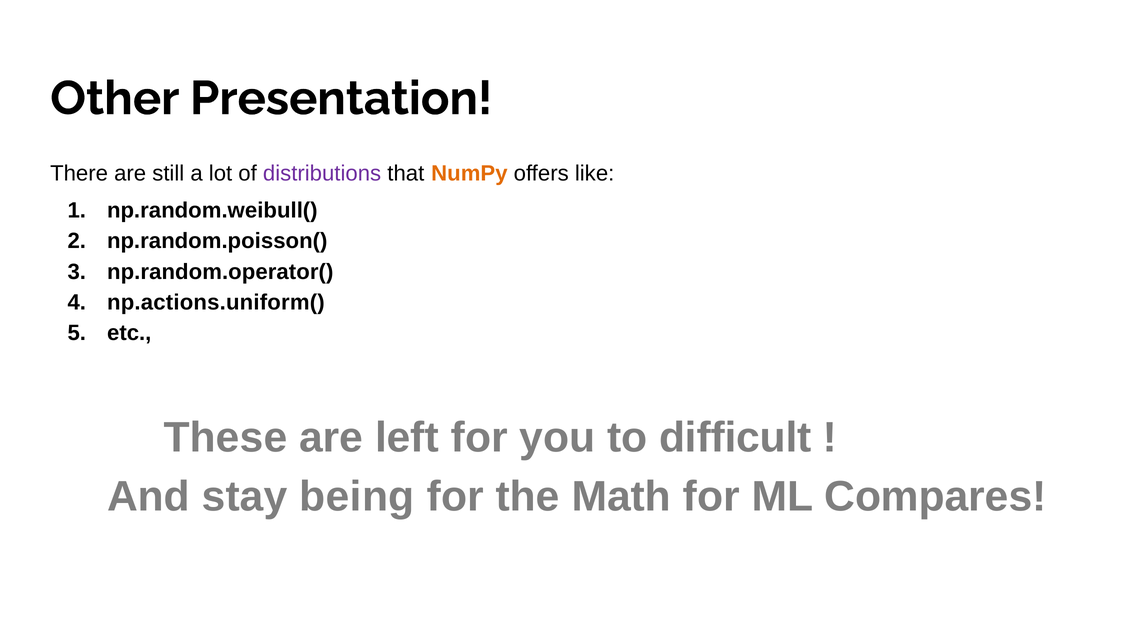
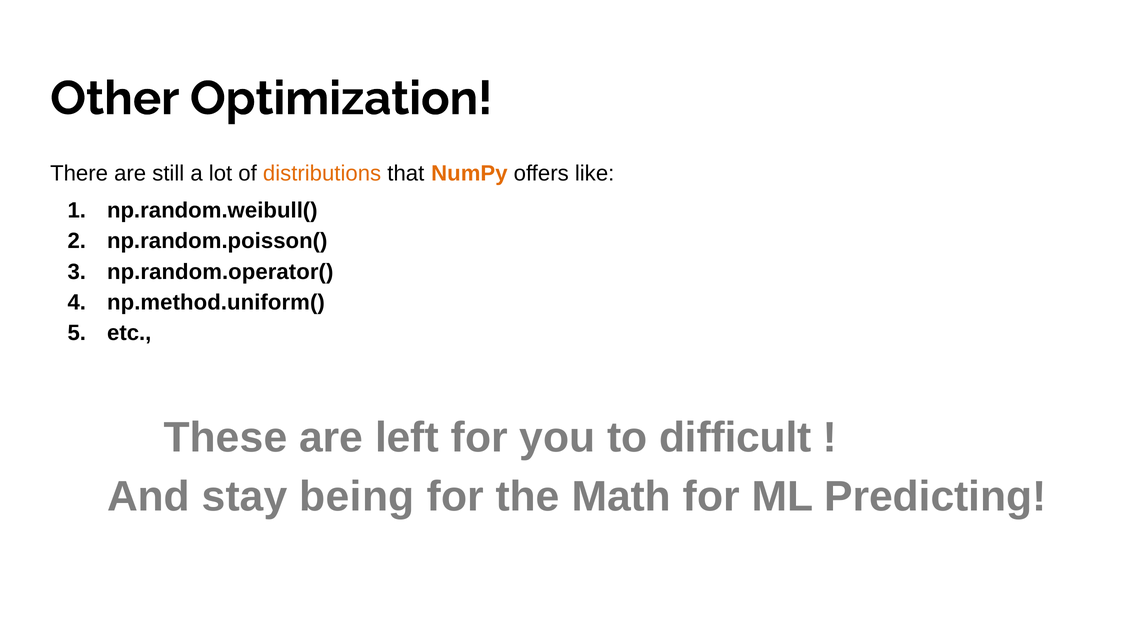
Presentation: Presentation -> Optimization
distributions colour: purple -> orange
np.actions.uniform(: np.actions.uniform( -> np.method.uniform(
Compares: Compares -> Predicting
